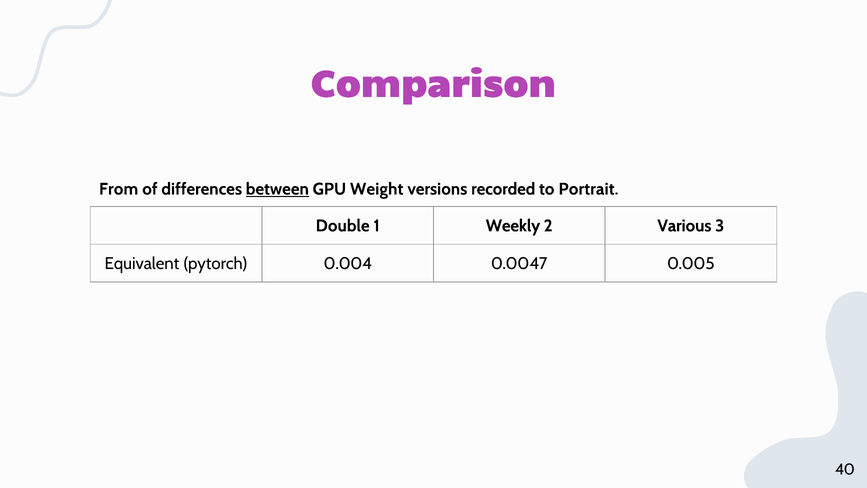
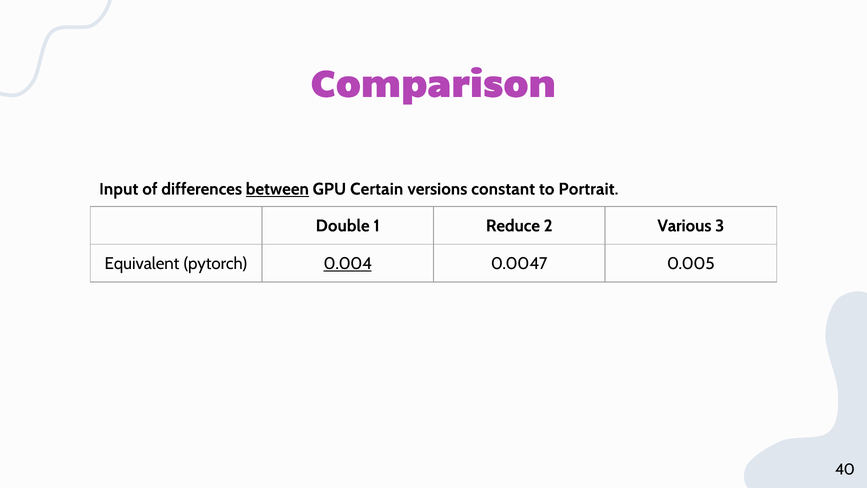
From: From -> Input
Weight: Weight -> Certain
recorded: recorded -> constant
Weekly: Weekly -> Reduce
0.004 underline: none -> present
